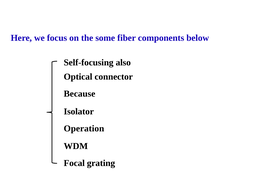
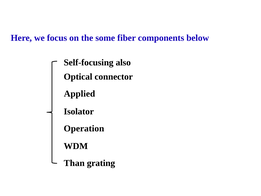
Because: Because -> Applied
Focal: Focal -> Than
